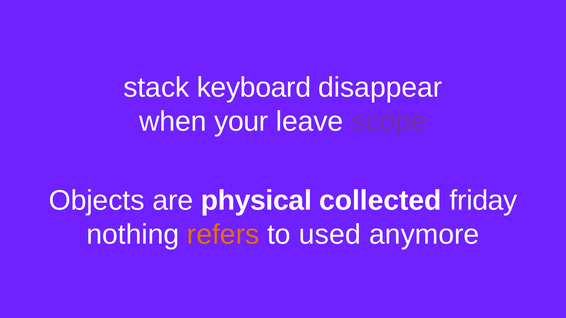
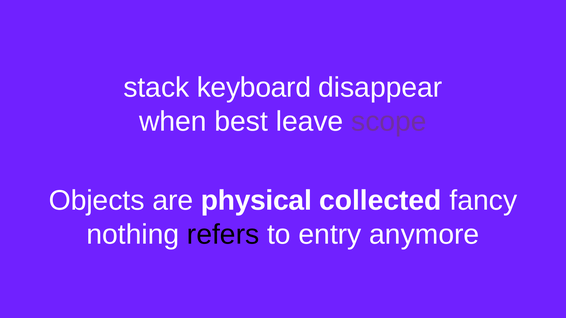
your: your -> best
friday: friday -> fancy
refers colour: orange -> black
used: used -> entry
